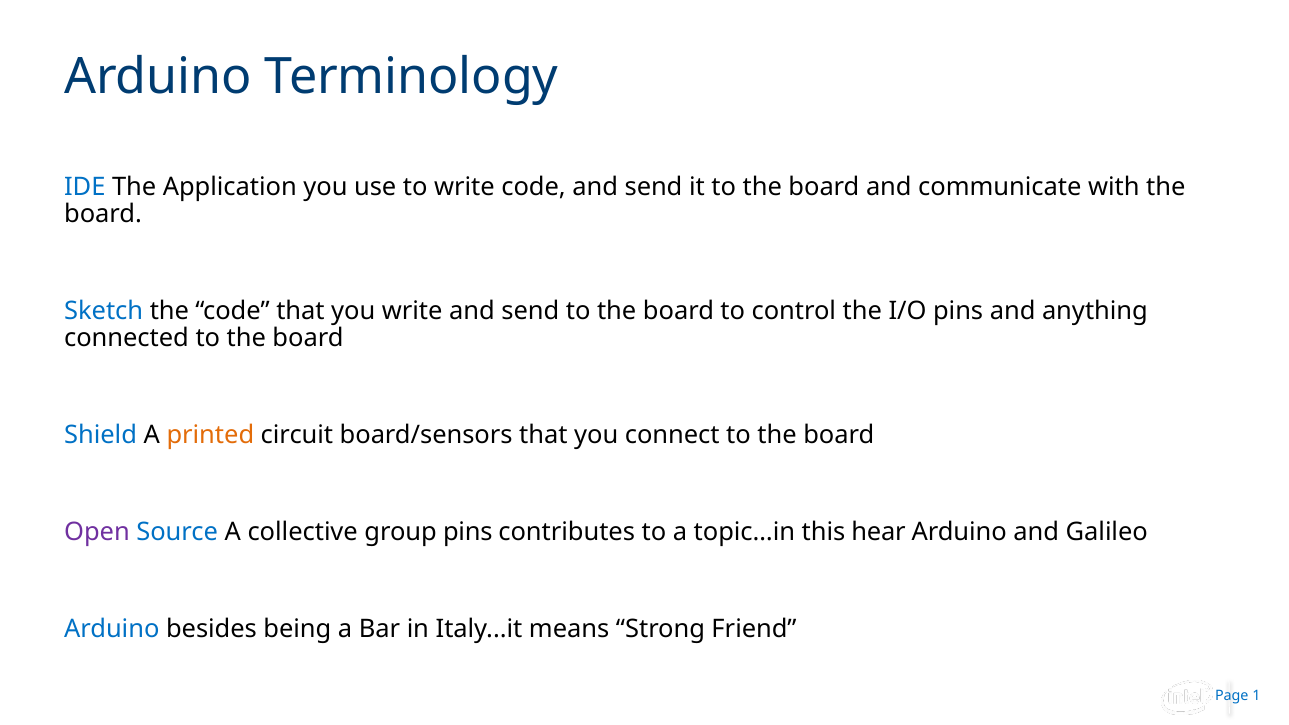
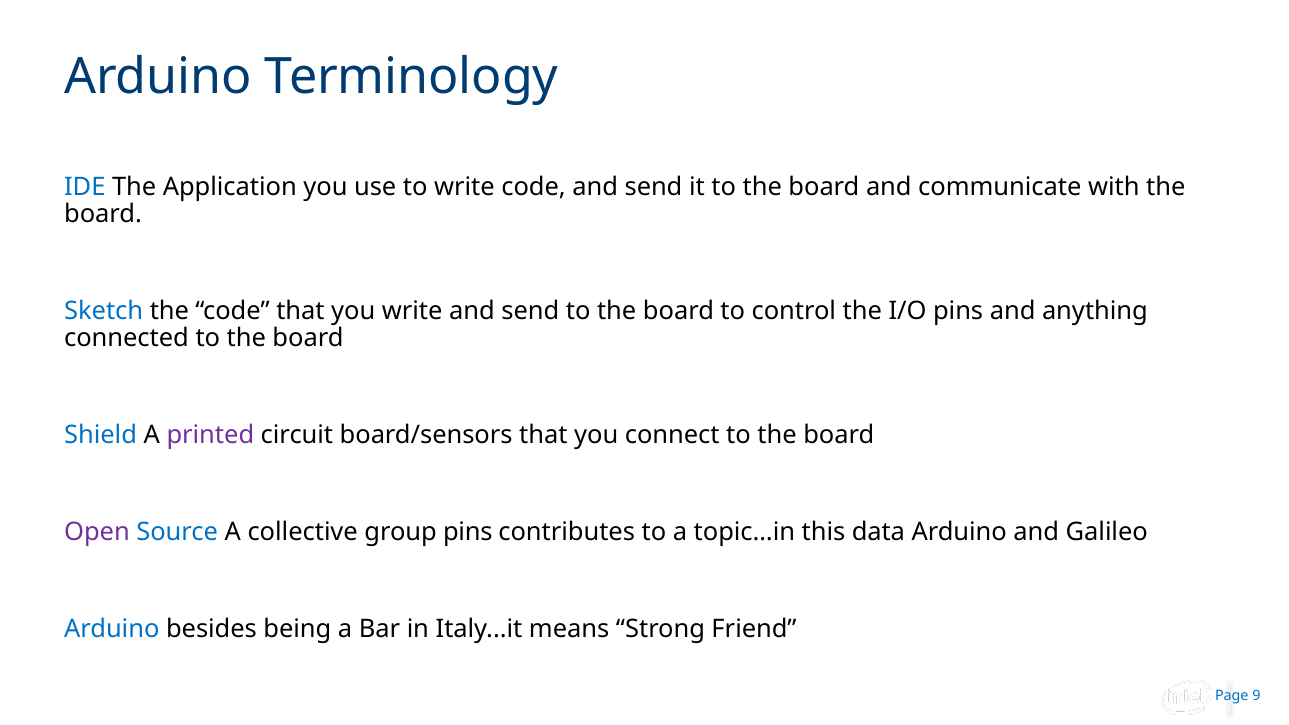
printed colour: orange -> purple
hear: hear -> data
1: 1 -> 9
